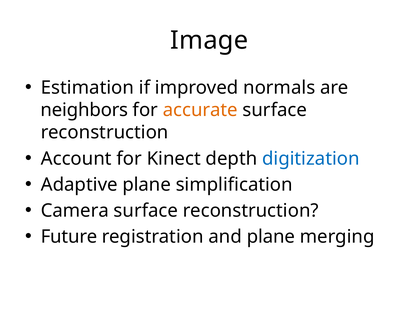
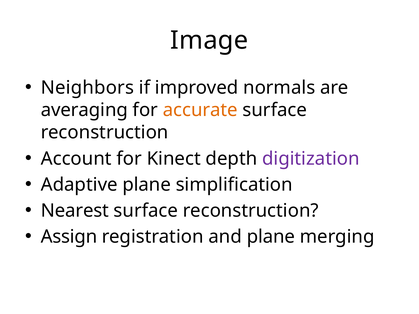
Estimation: Estimation -> Neighbors
neighbors: neighbors -> averaging
digitization colour: blue -> purple
Camera: Camera -> Nearest
Future: Future -> Assign
